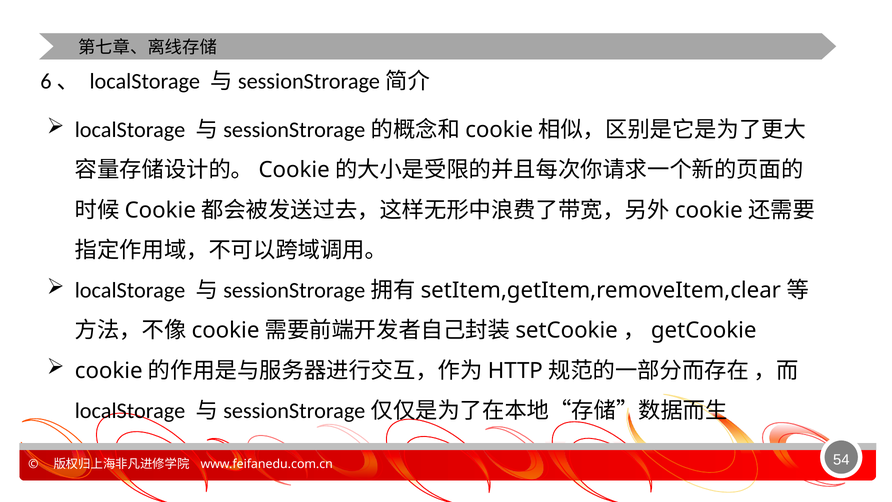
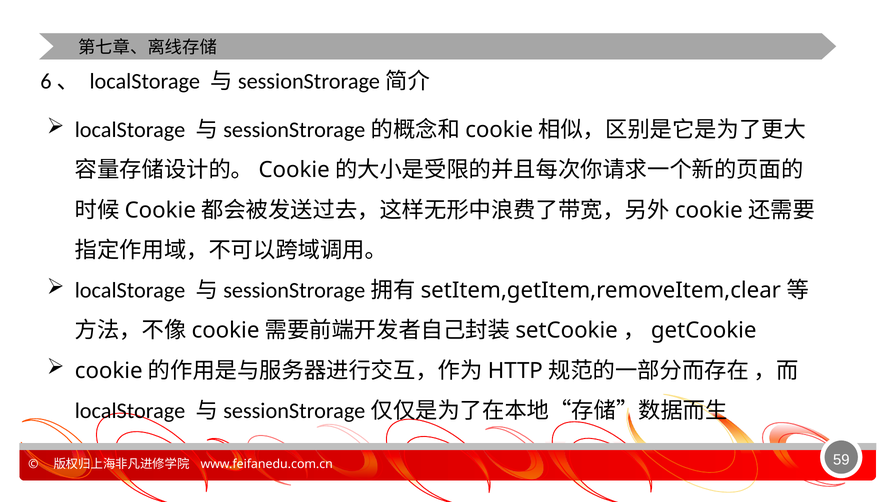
54: 54 -> 59
